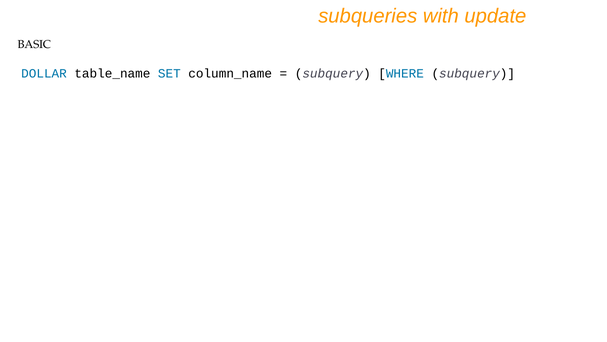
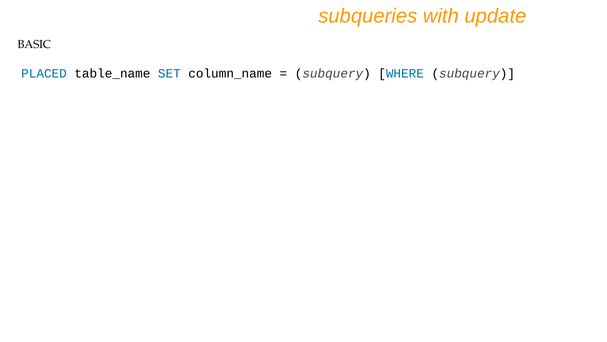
DOLLAR: DOLLAR -> PLACED
